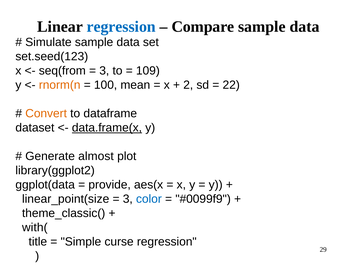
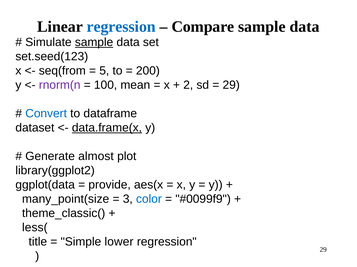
sample at (94, 42) underline: none -> present
3 at (104, 71): 3 -> 5
109: 109 -> 200
rnorm(n colour: orange -> purple
22 at (231, 85): 22 -> 29
Convert colour: orange -> blue
linear_point(size: linear_point(size -> many_point(size
with(: with( -> less(
curse: curse -> lower
